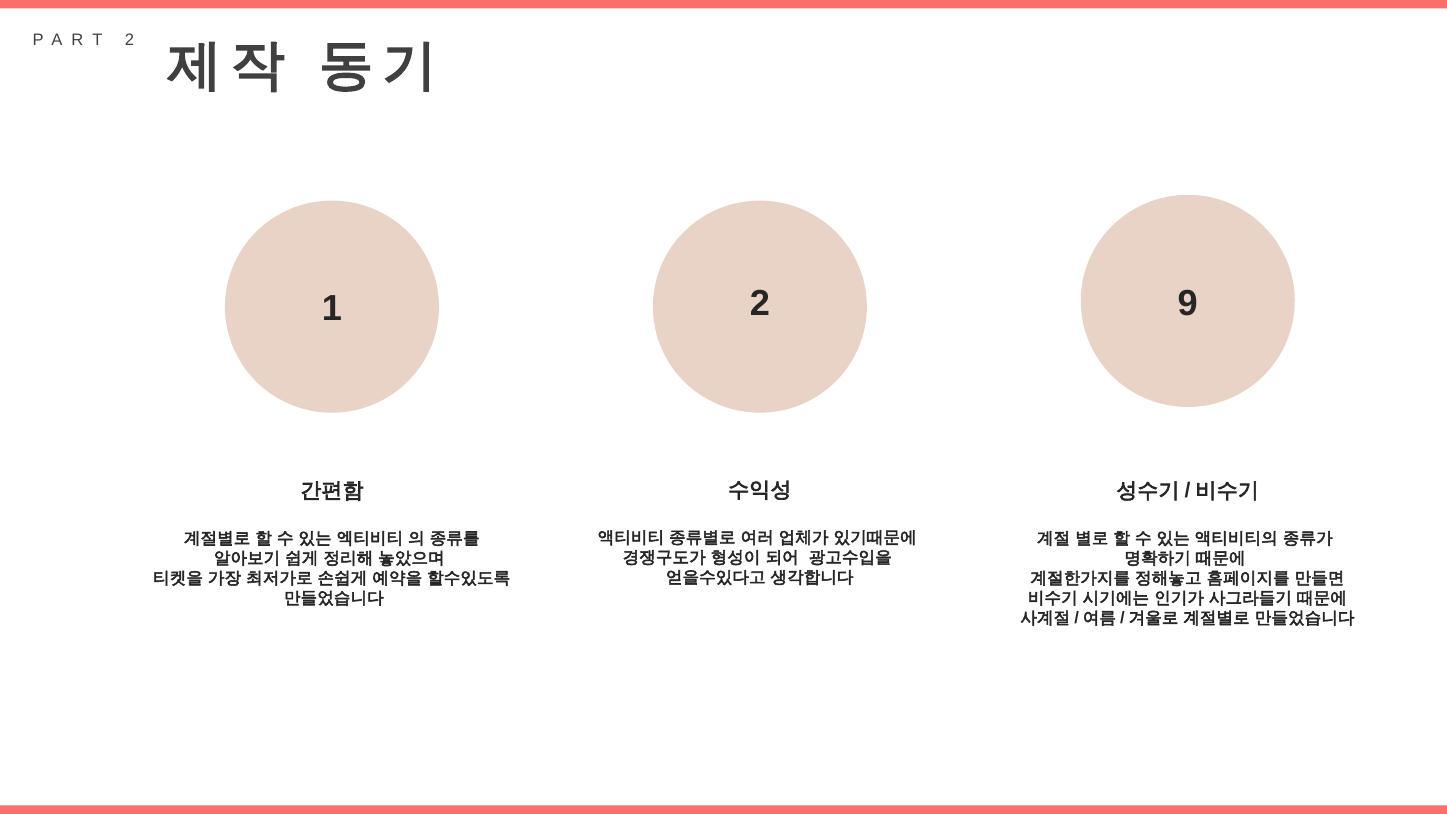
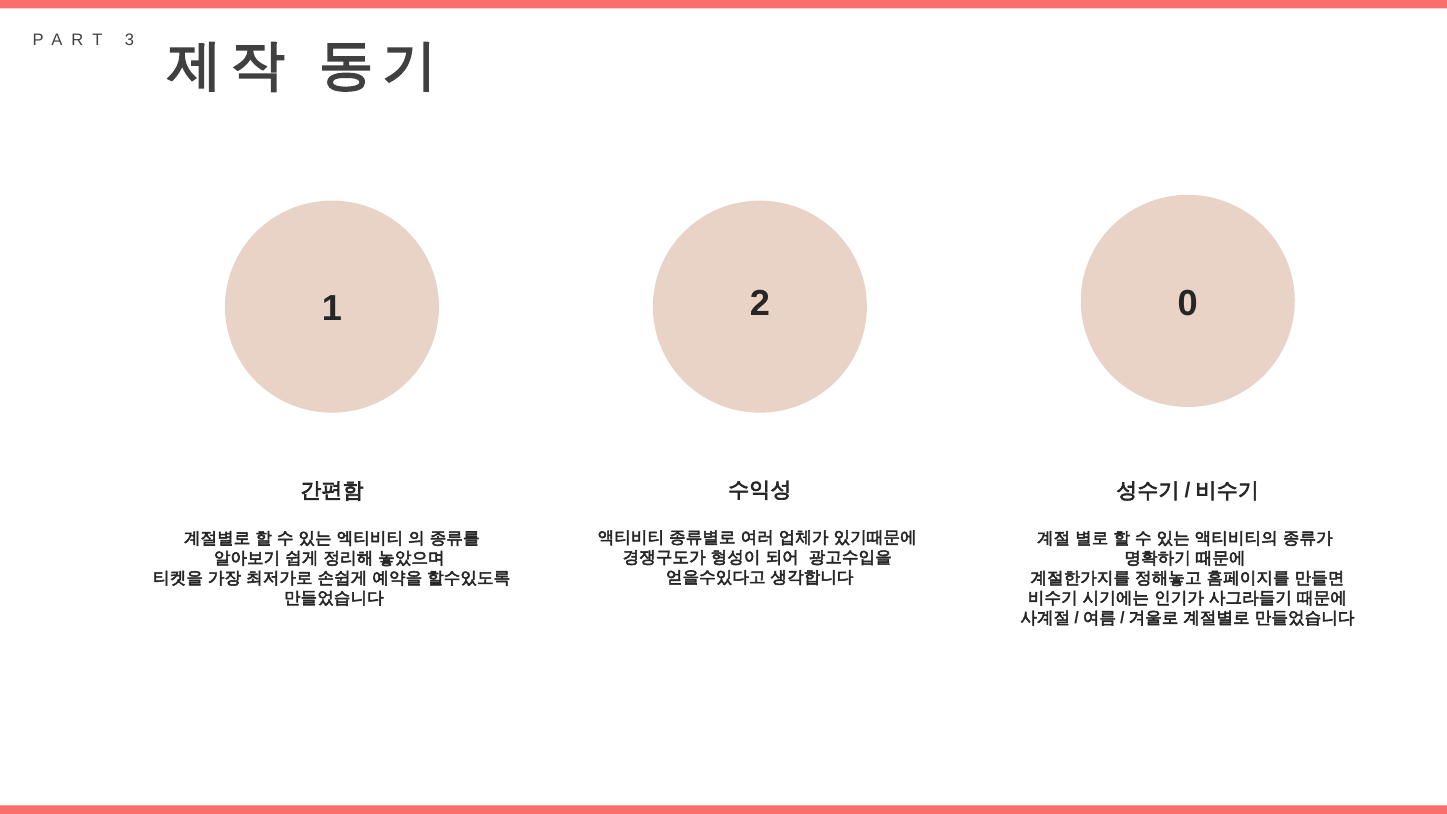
2 at (129, 40): 2 -> 3
9: 9 -> 0
